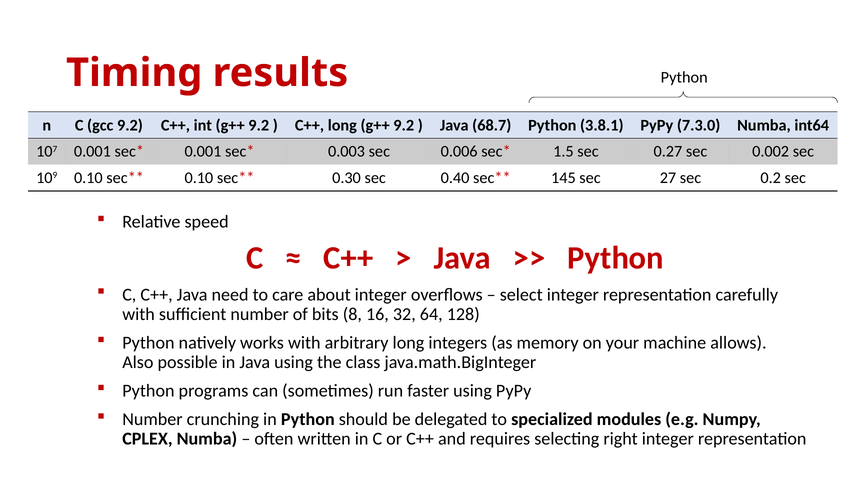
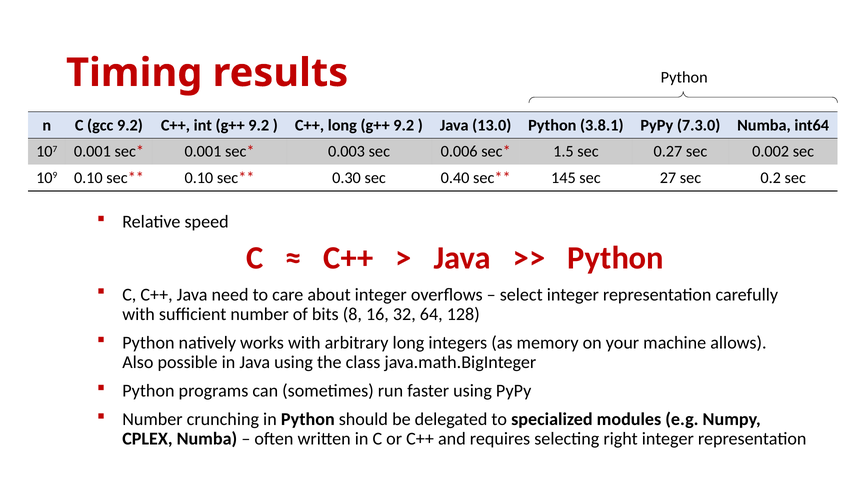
68.7: 68.7 -> 13.0
